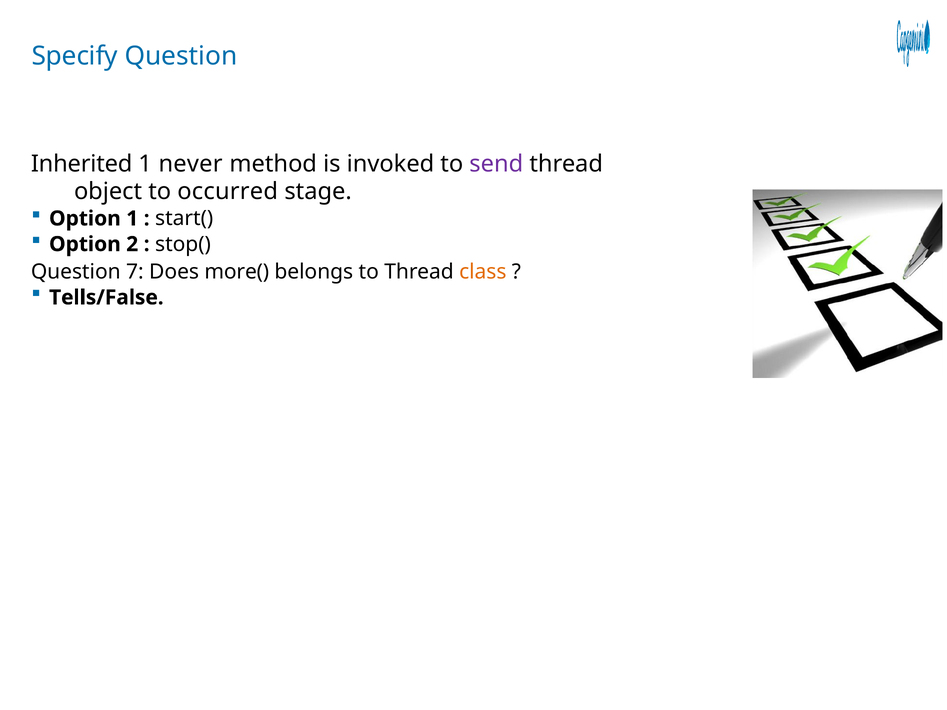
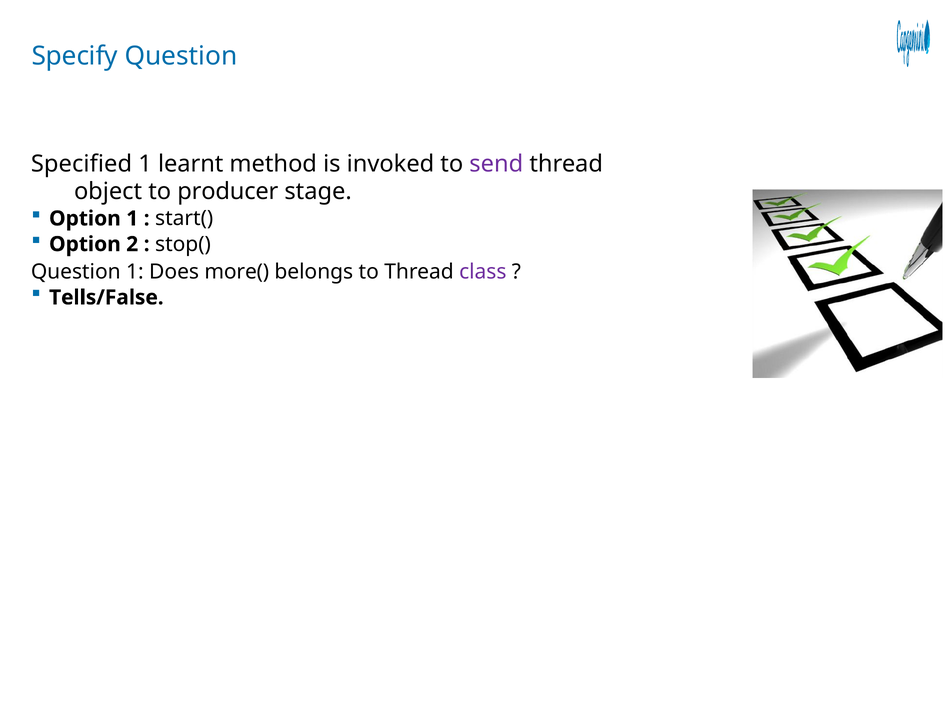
Inherited: Inherited -> Specified
never: never -> learnt
occurred: occurred -> producer
Question 7: 7 -> 1
class colour: orange -> purple
